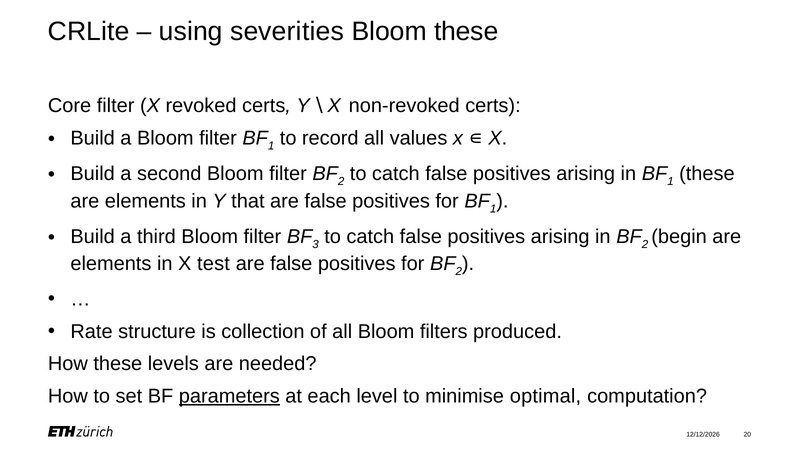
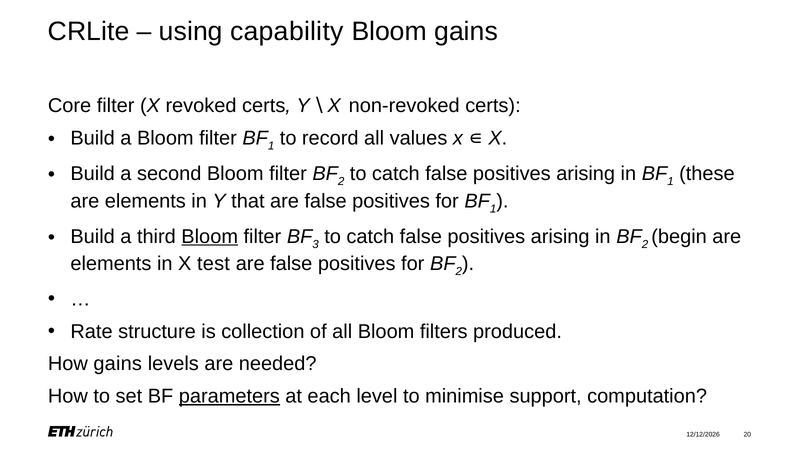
severities: severities -> capability
Bloom these: these -> gains
Bloom at (210, 237) underline: none -> present
How these: these -> gains
optimal: optimal -> support
